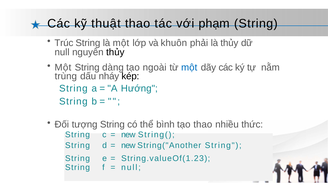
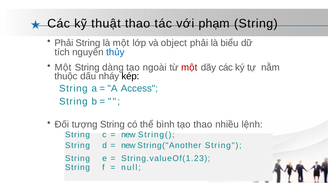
Trúc at (64, 43): Trúc -> Phải
khuôn: khuôn -> object
là thủy: thủy -> biểu
null at (62, 52): null -> tích
thủy at (115, 52) colour: black -> blue
một at (189, 67) colour: blue -> red
trùng: trùng -> thuộc
Hướng: Hướng -> Access
thức: thức -> lệnh
